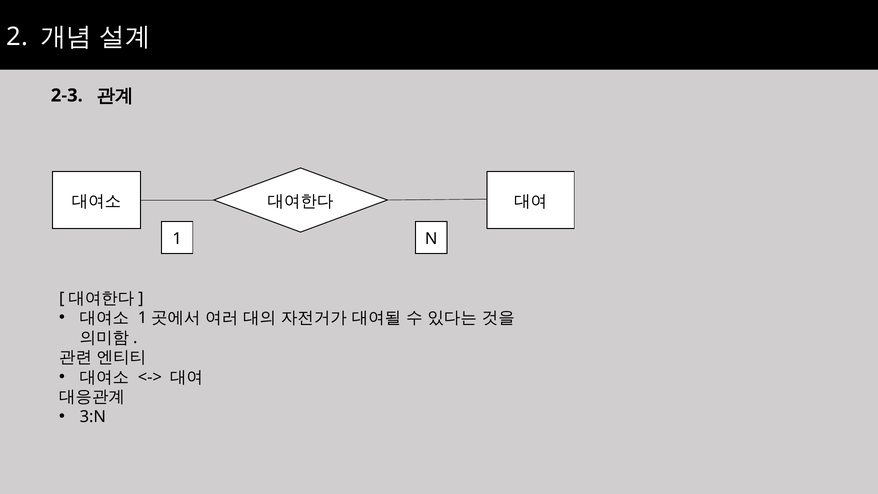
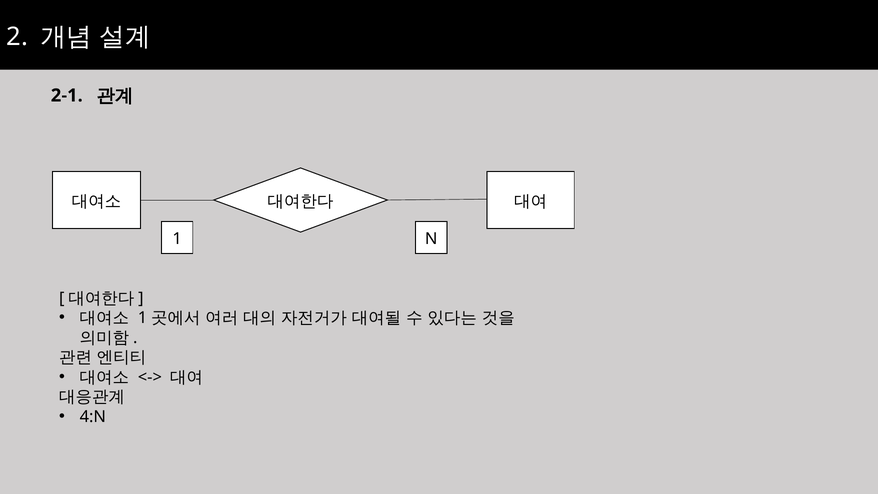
2-3: 2-3 -> 2-1
3:N: 3:N -> 4:N
